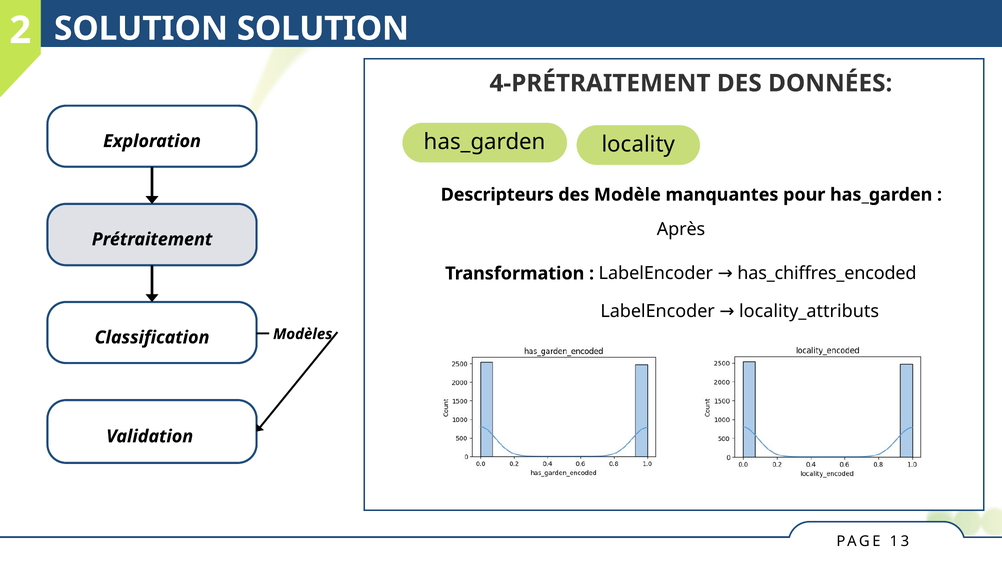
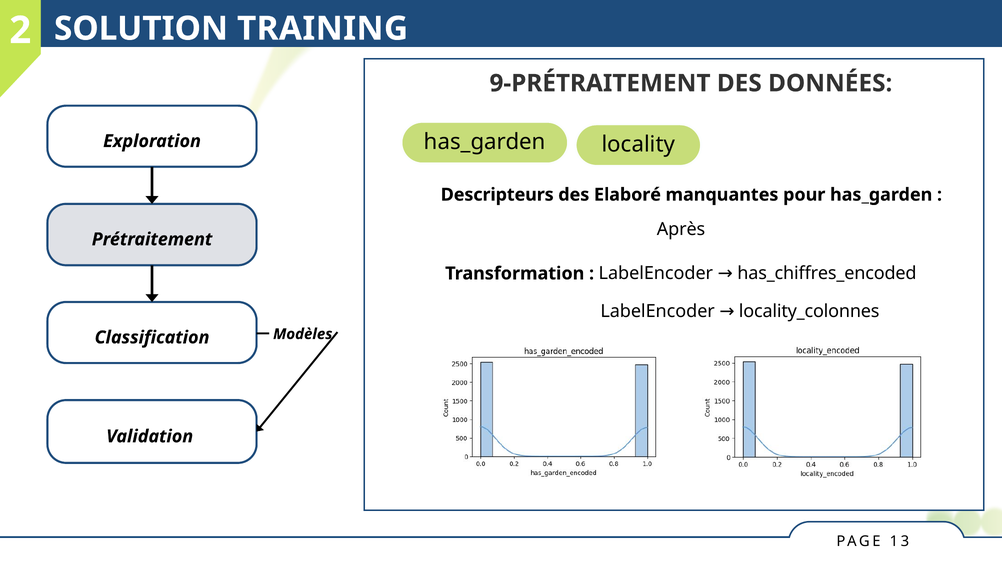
SOLUTION SOLUTION: SOLUTION -> TRAINING
4-PRÉTRAITEMENT: 4-PRÉTRAITEMENT -> 9-PRÉTRAITEMENT
Modèle: Modèle -> Elaboré
locality_attributs: locality_attributs -> locality_colonnes
